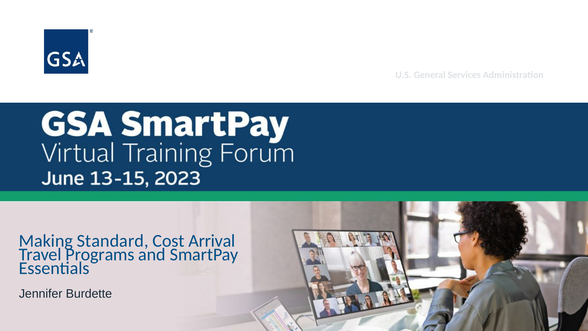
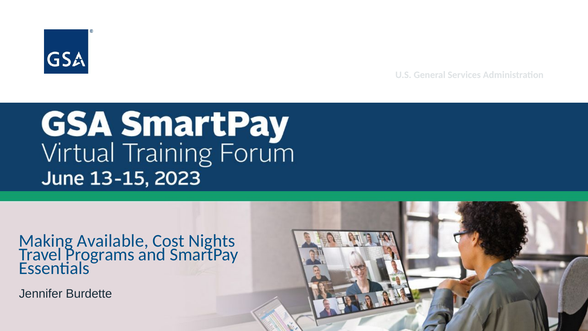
Standard: Standard -> Available
Arrival: Arrival -> Nights
